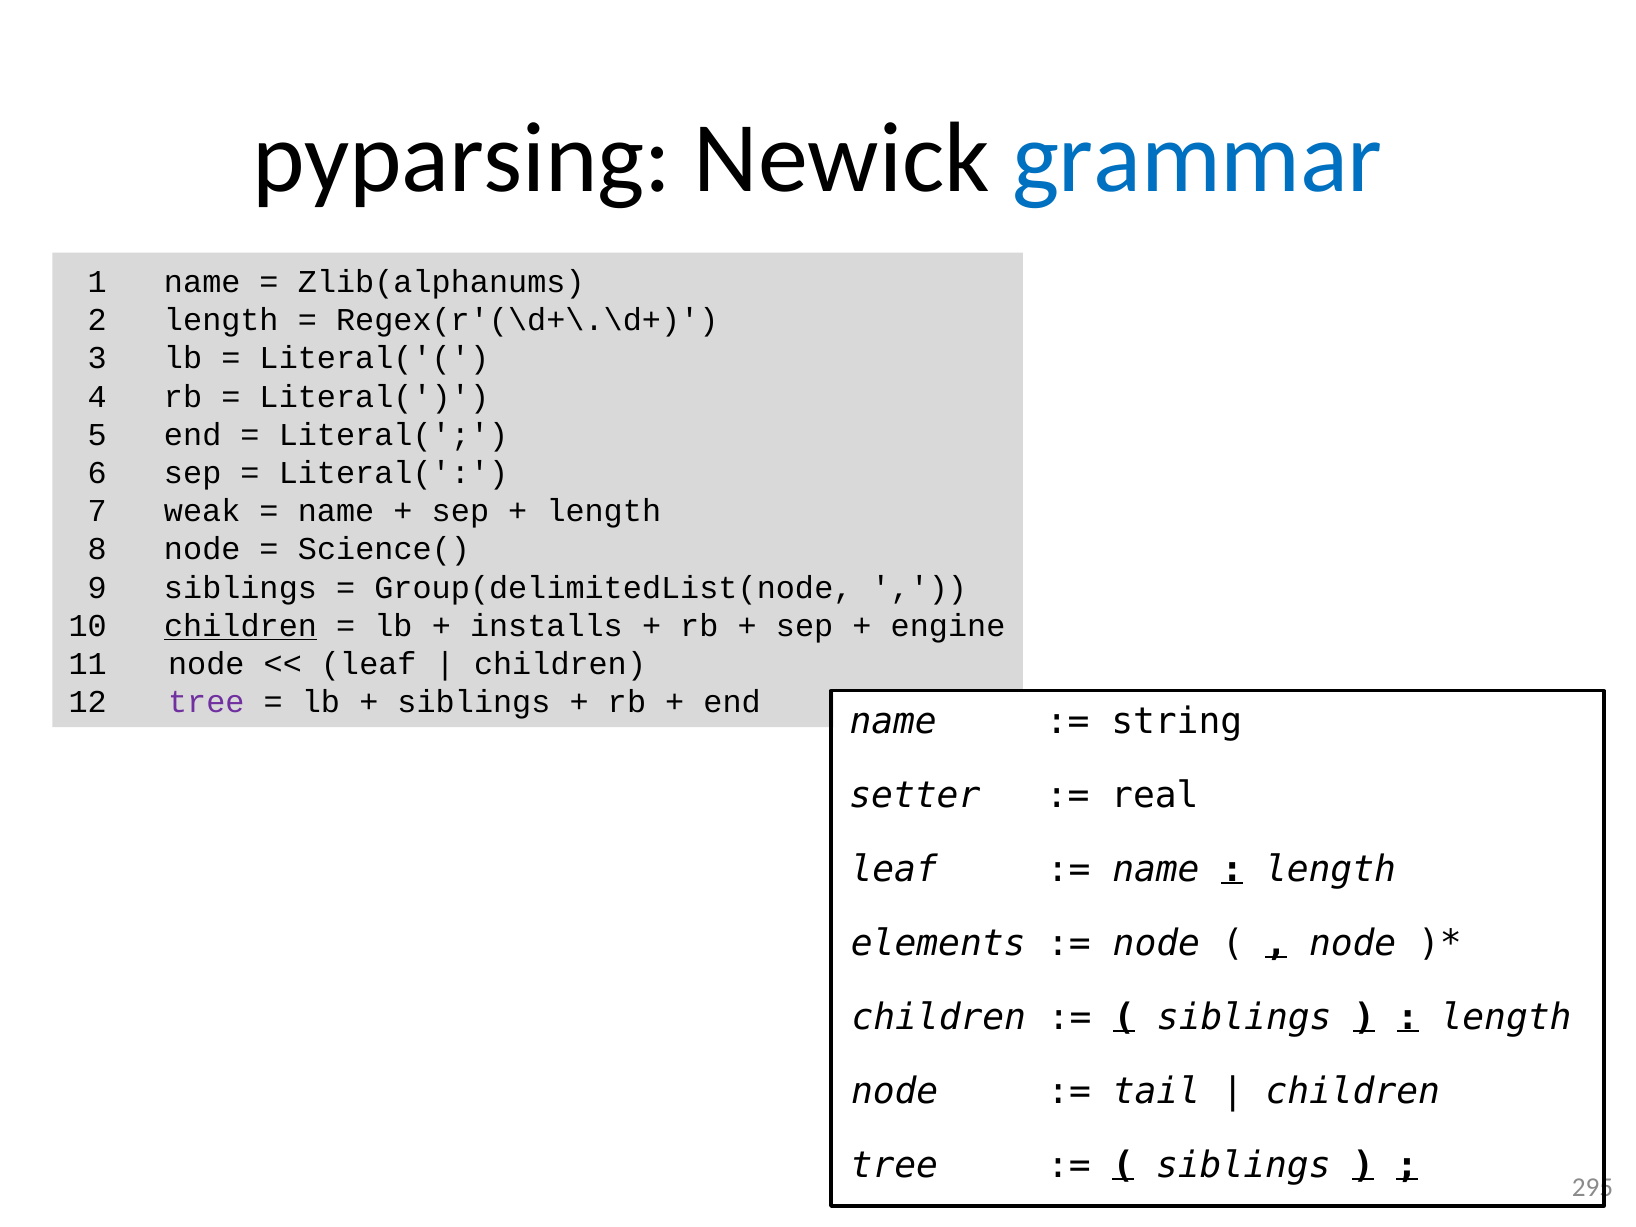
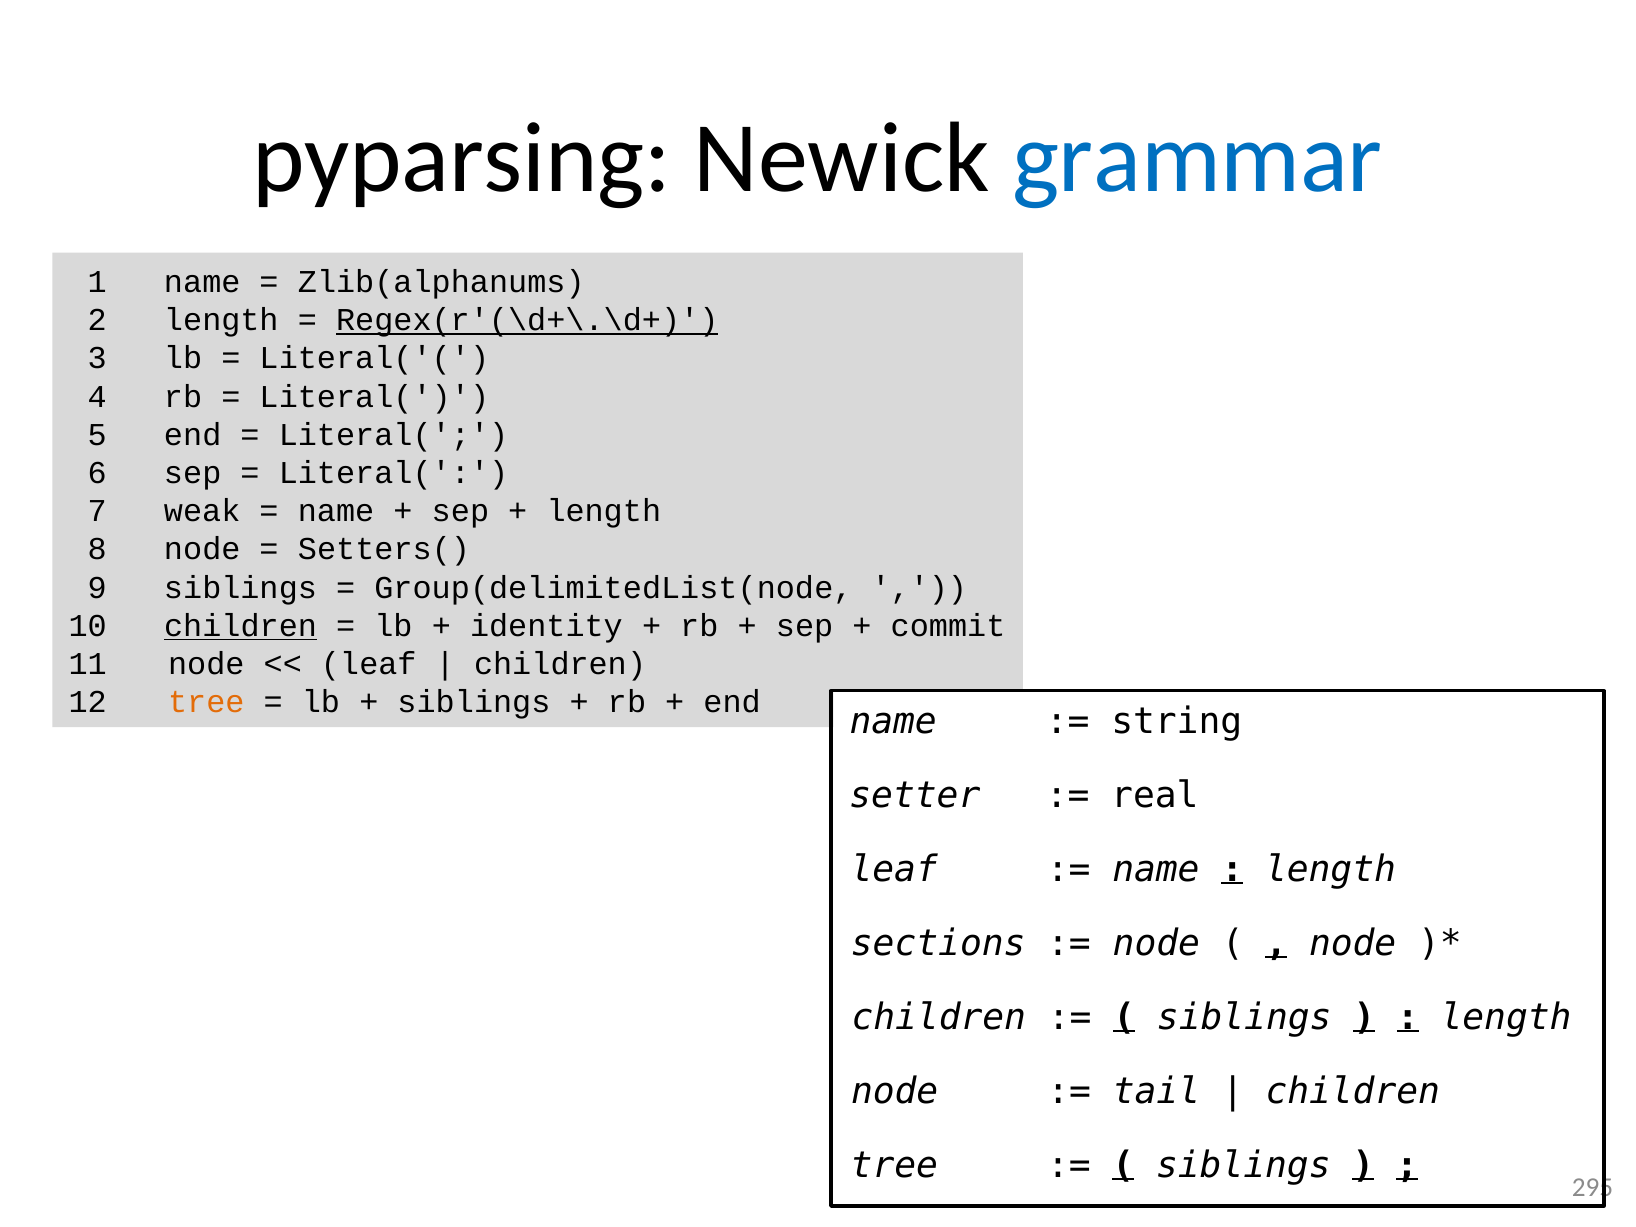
Regex(r'(\d+\.\d+ underline: none -> present
Science(: Science( -> Setters(
installs: installs -> identity
engine: engine -> commit
tree at (206, 702) colour: purple -> orange
elements: elements -> sections
